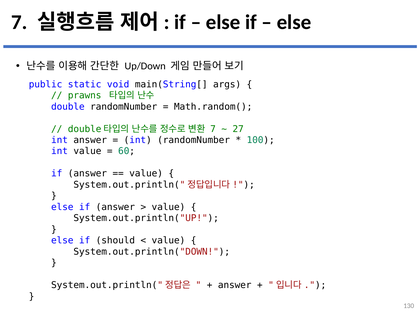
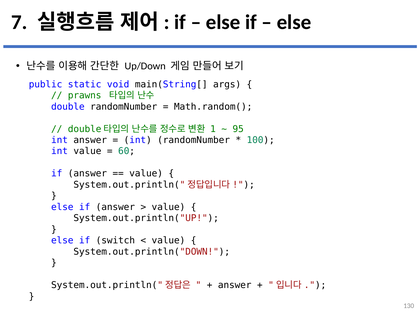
7 at (213, 129): 7 -> 1
27: 27 -> 95
should: should -> switch
